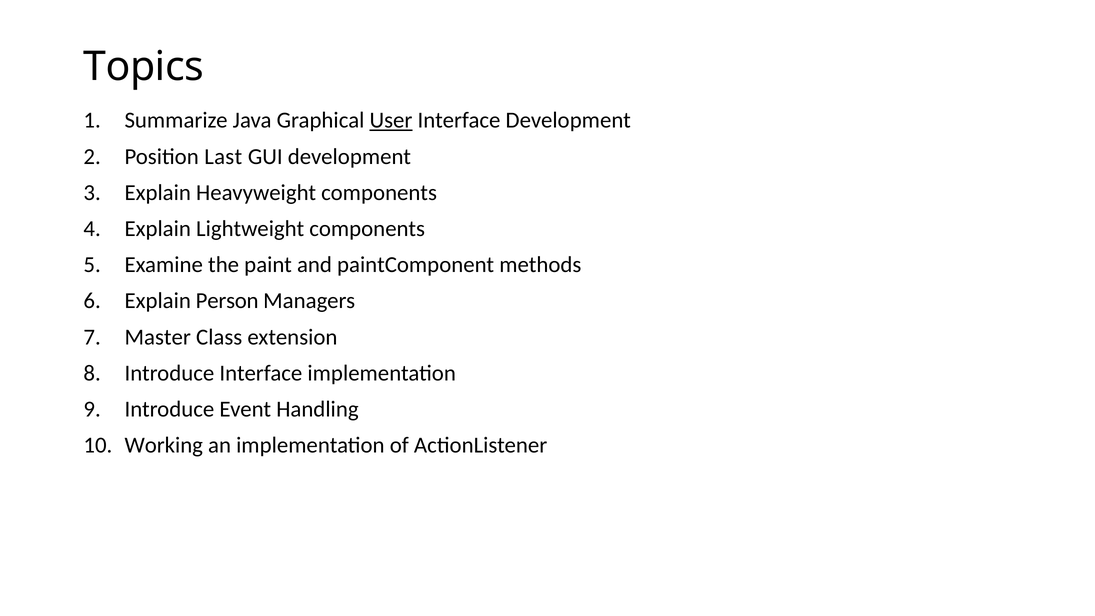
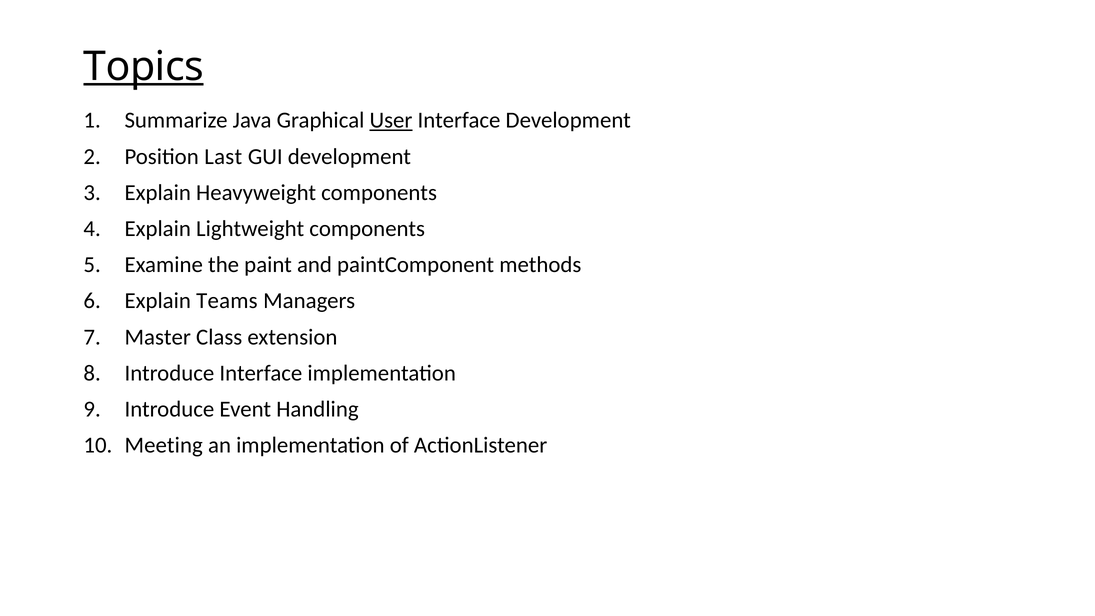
Topics underline: none -> present
Person: Person -> Teams
Working: Working -> Meeting
